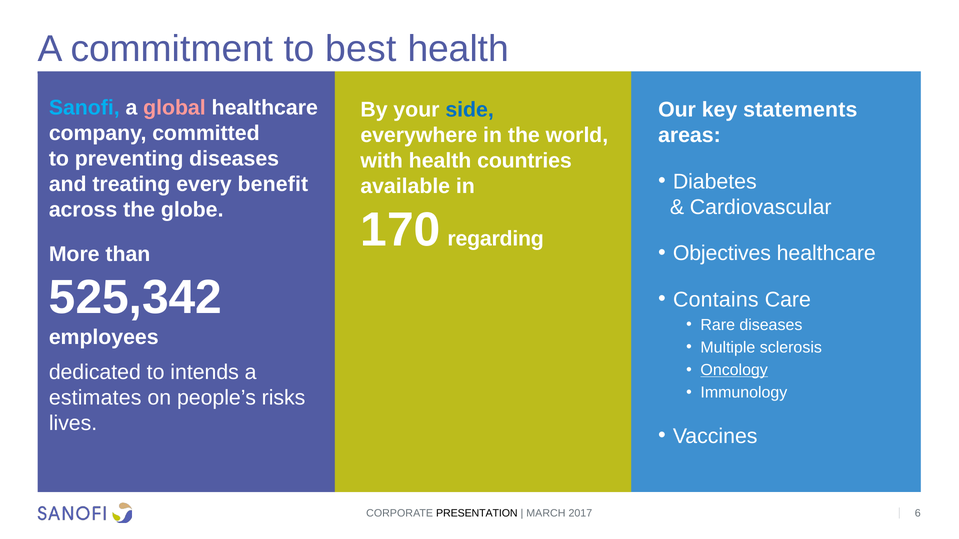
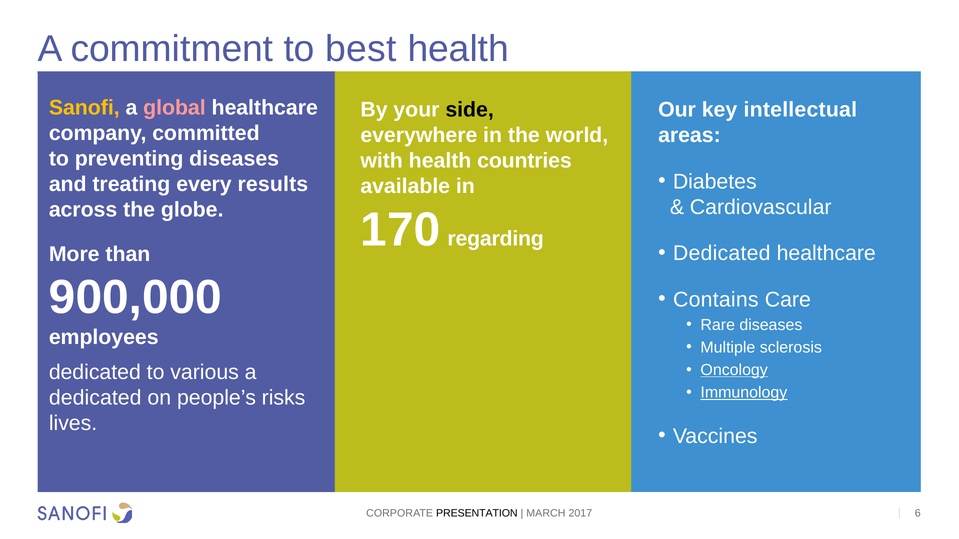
Sanofi colour: light blue -> yellow
side colour: blue -> black
statements: statements -> intellectual
benefit: benefit -> results
Objectives at (722, 254): Objectives -> Dedicated
525,342: 525,342 -> 900,000
intends: intends -> various
Immunology underline: none -> present
estimates at (95, 398): estimates -> dedicated
